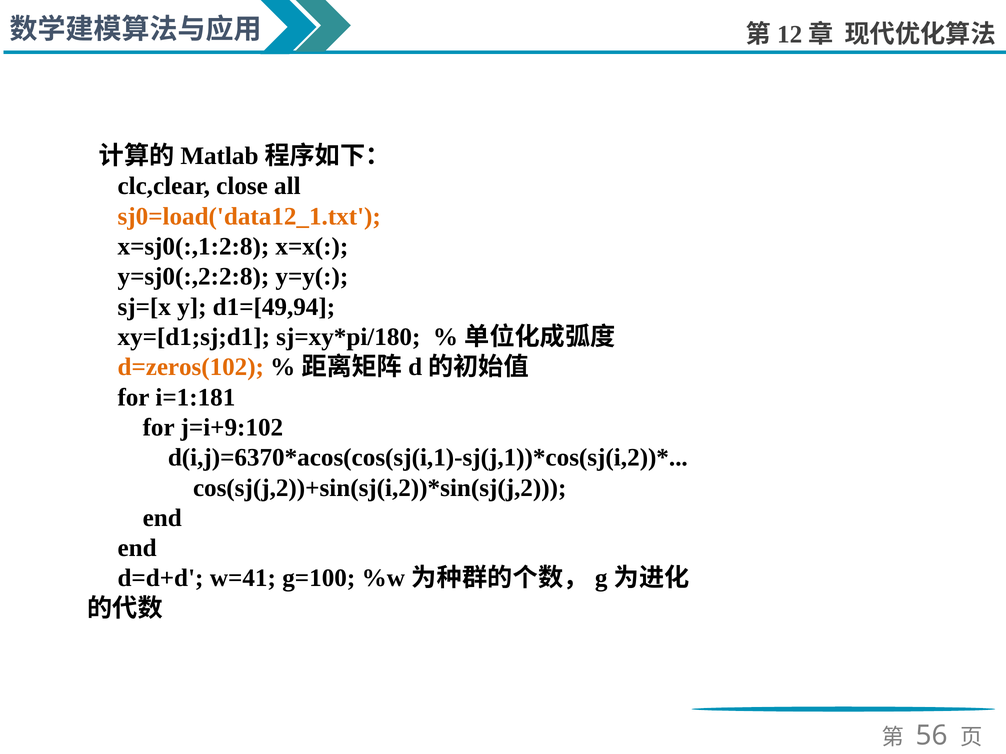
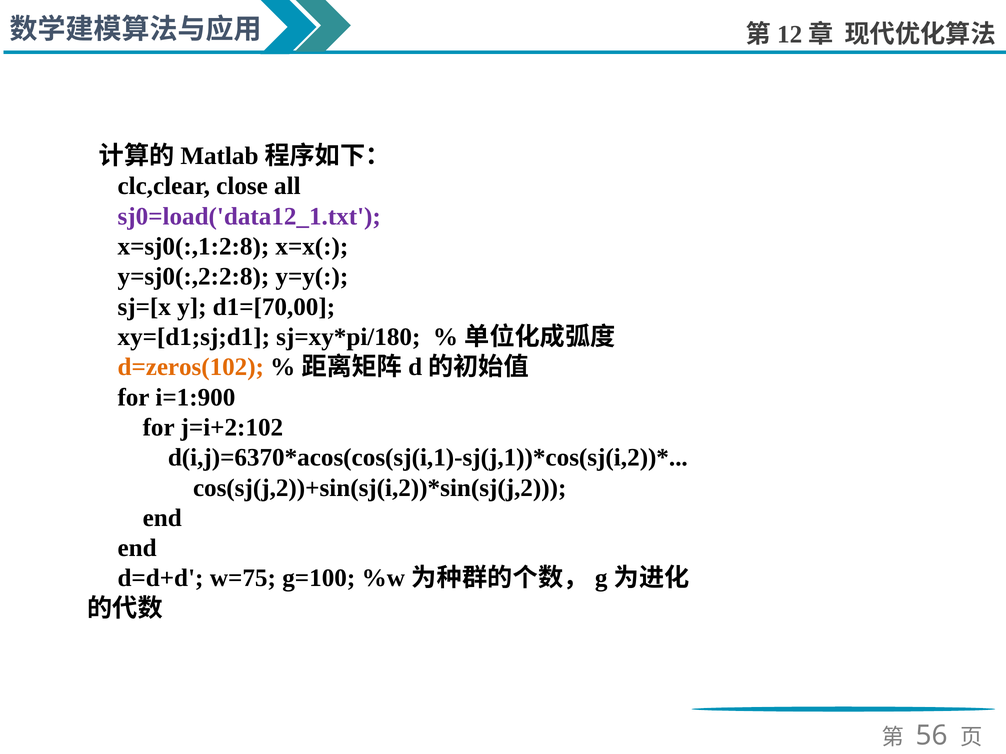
sj0=load('data12_1.txt colour: orange -> purple
d1=[49,94: d1=[49,94 -> d1=[70,00
i=1:181: i=1:181 -> i=1:900
j=i+9:102: j=i+9:102 -> j=i+2:102
w=41: w=41 -> w=75
